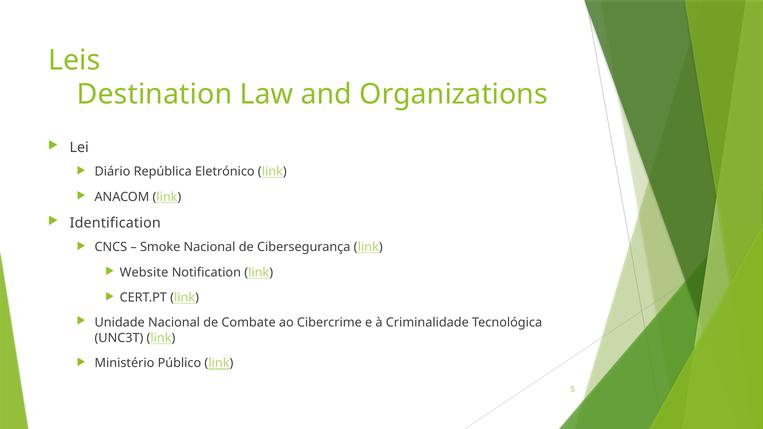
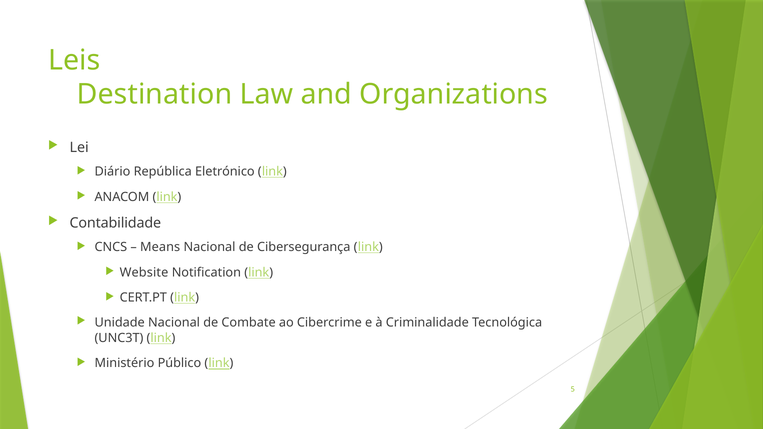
Identification: Identification -> Contabilidade
Smoke: Smoke -> Means
